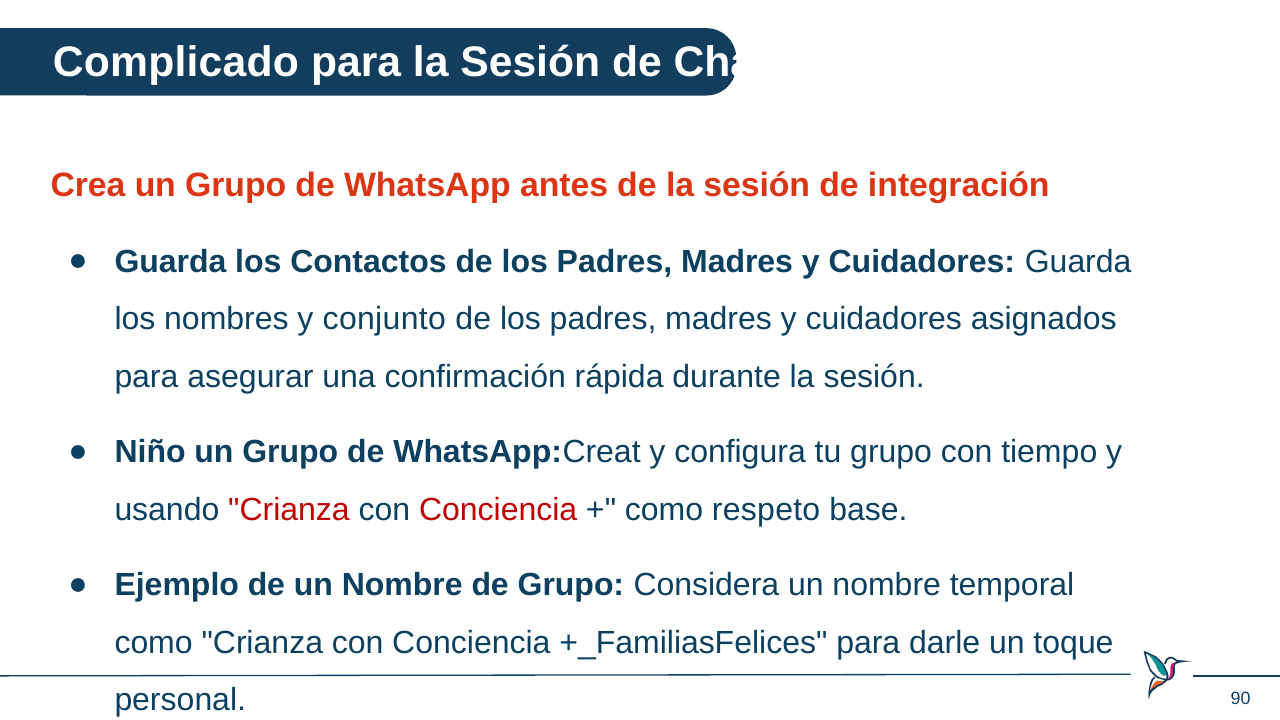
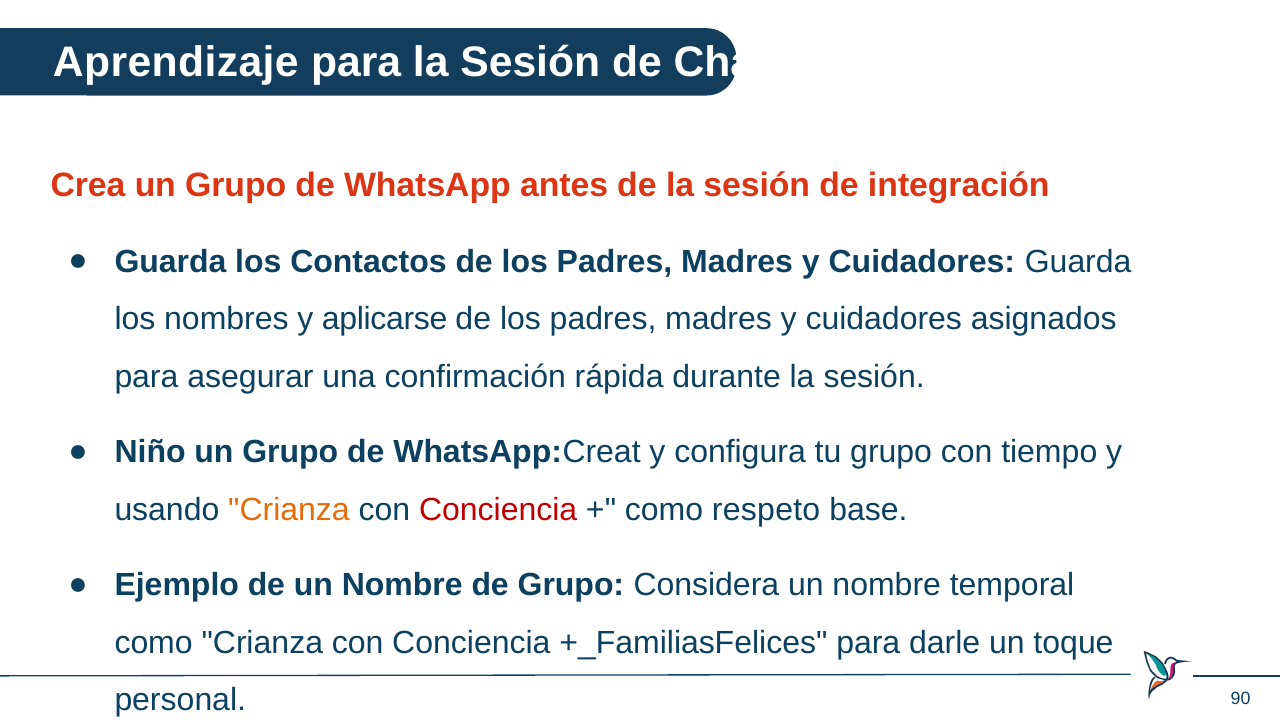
Complicado: Complicado -> Aprendizaje
conjunto: conjunto -> aplicarse
Crianza at (289, 510) colour: red -> orange
